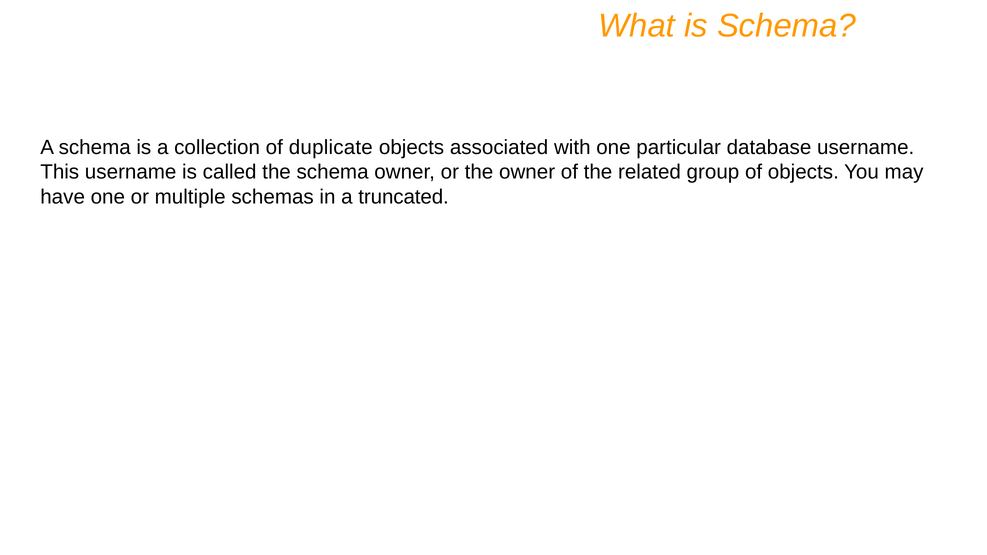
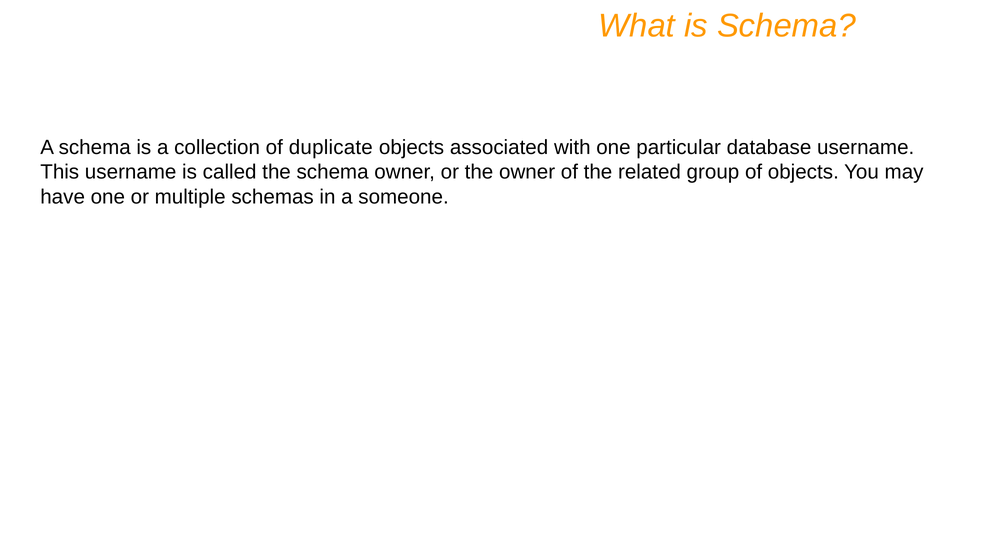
truncated: truncated -> someone
